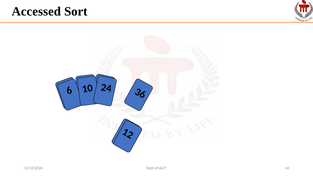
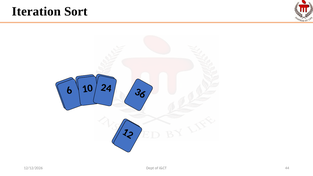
Accessed: Accessed -> Iteration
